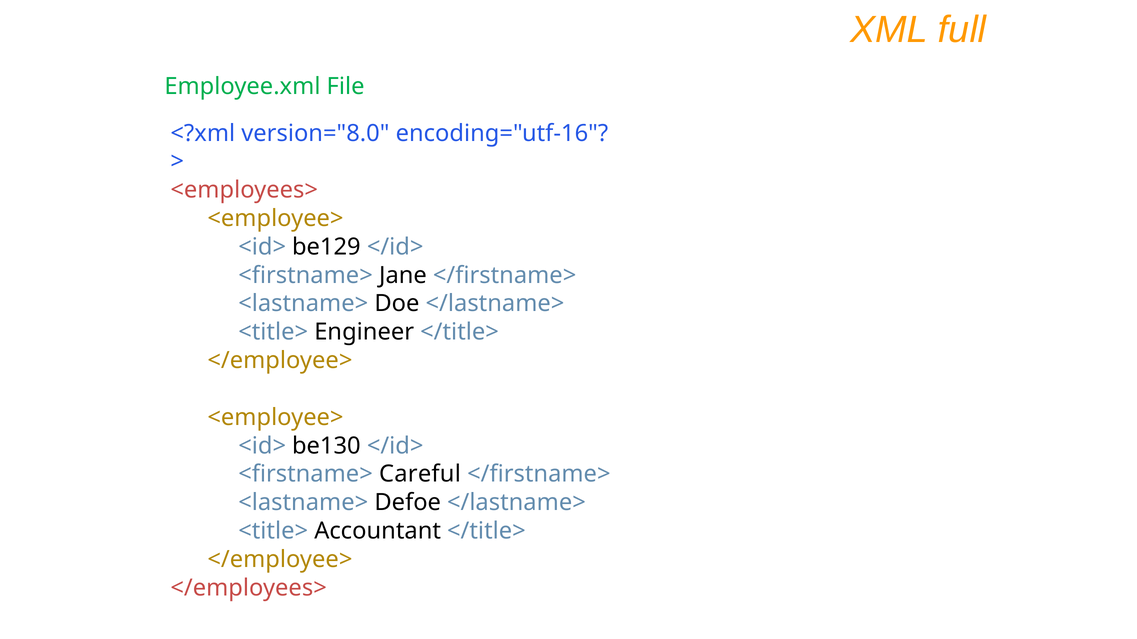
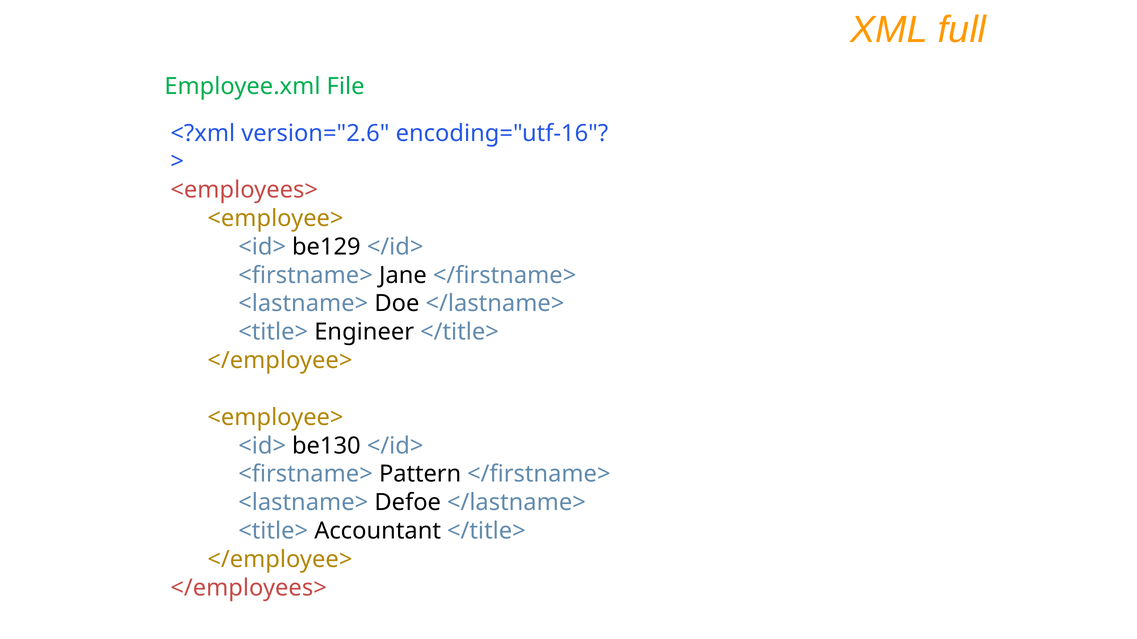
version="8.0: version="8.0 -> version="2.6
Careful: Careful -> Pattern
